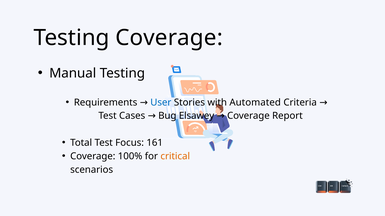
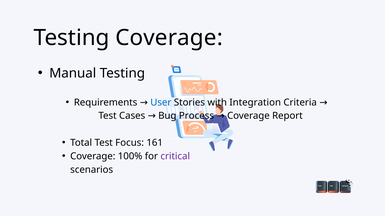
Automated: Automated -> Integration
Elsawey: Elsawey -> Process
critical colour: orange -> purple
